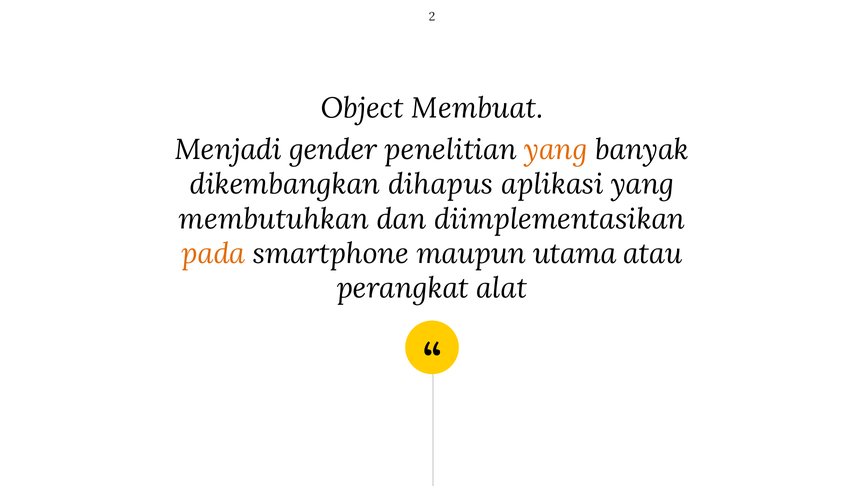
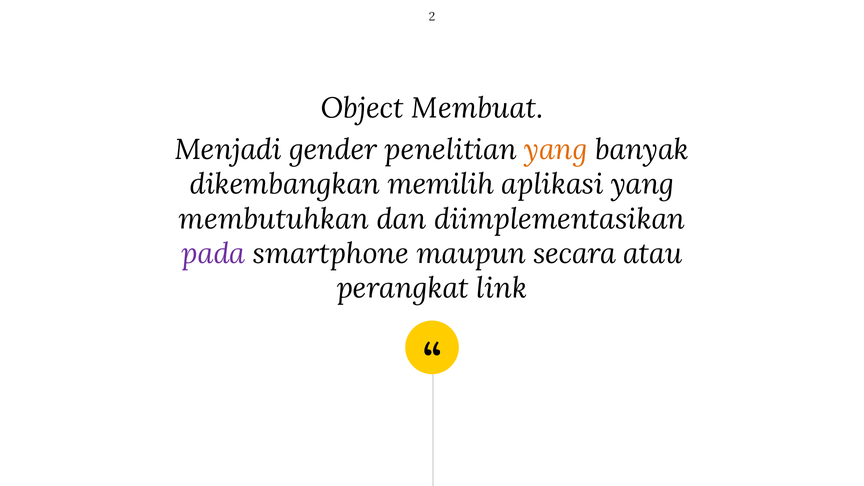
dihapus: dihapus -> memilih
pada colour: orange -> purple
utama: utama -> secara
alat: alat -> link
